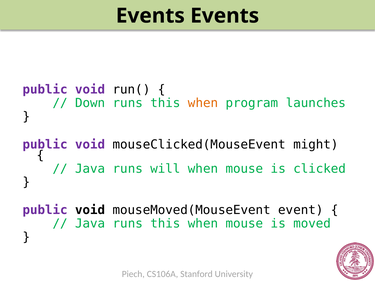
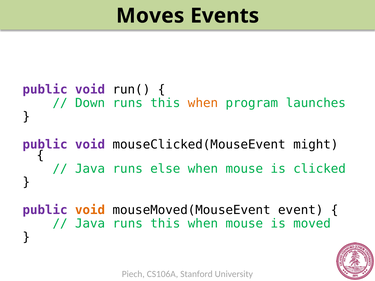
Events at (150, 16): Events -> Moves
will: will -> else
void at (90, 210) colour: black -> orange
